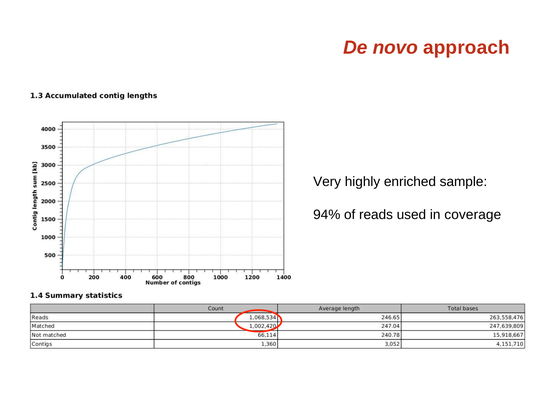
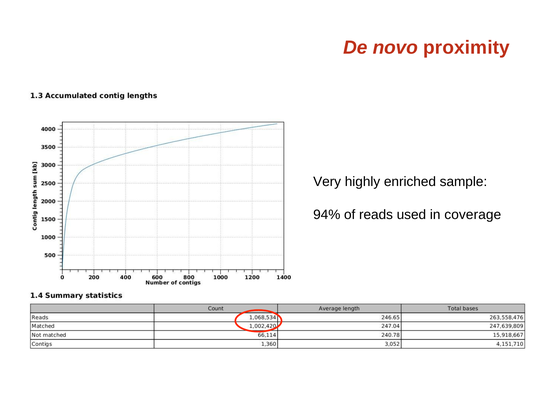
approach: approach -> proximity
